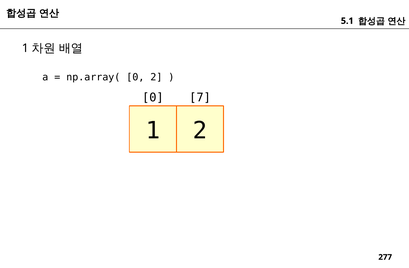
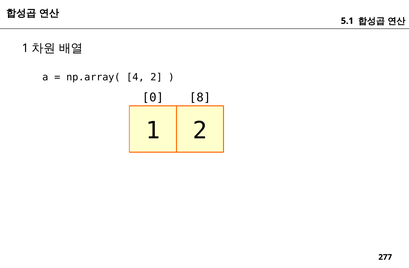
np.array( 0: 0 -> 4
7: 7 -> 8
